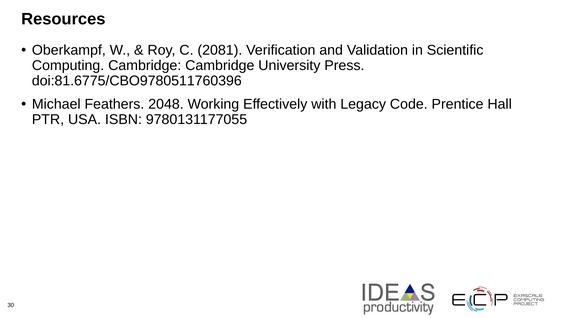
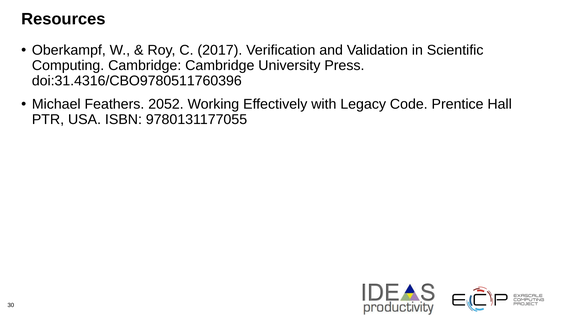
2081: 2081 -> 2017
doi:81.6775/CBO9780511760396: doi:81.6775/CBO9780511760396 -> doi:31.4316/CBO9780511760396
2048: 2048 -> 2052
